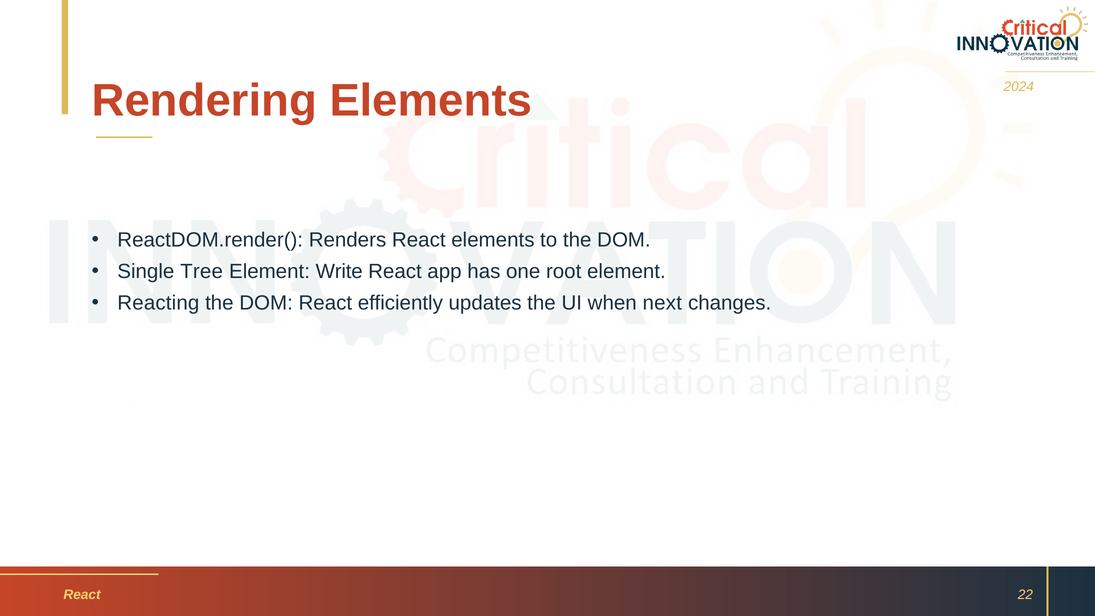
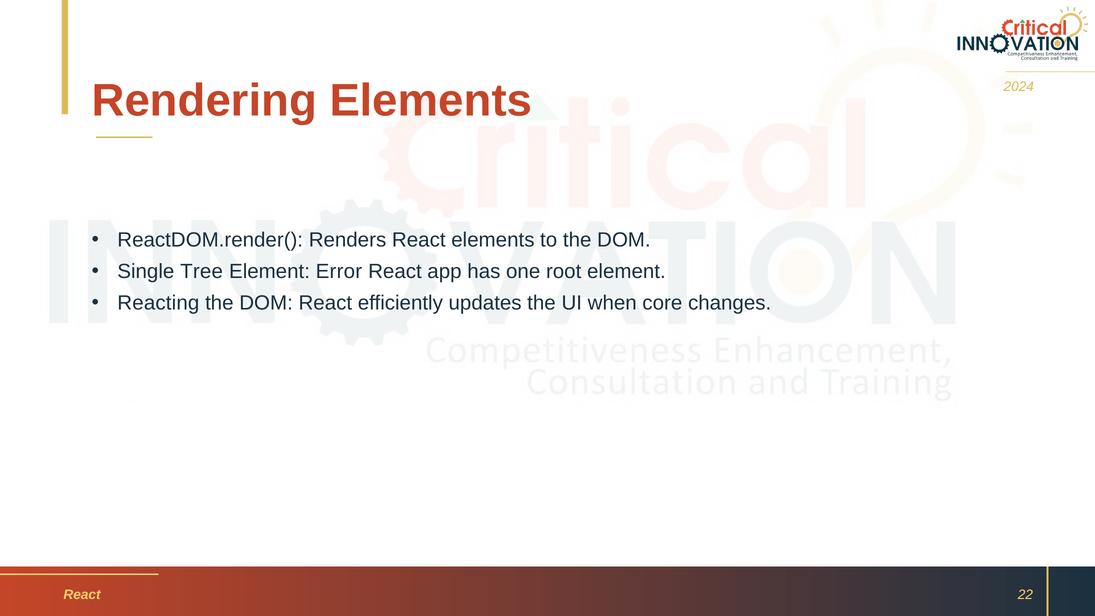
Write: Write -> Error
next: next -> core
